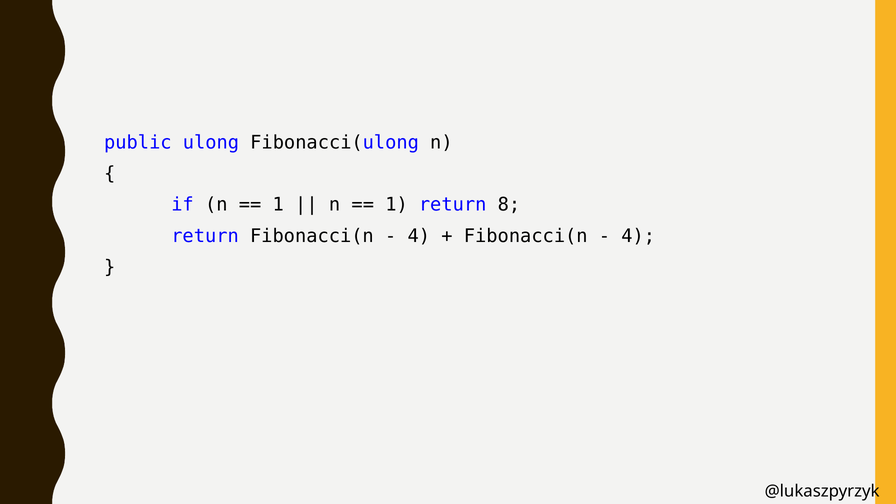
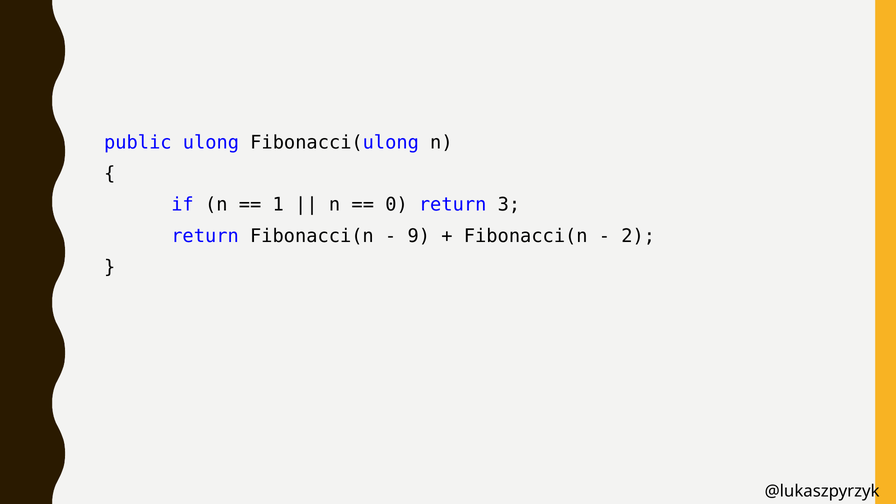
1 at (397, 205): 1 -> 0
8: 8 -> 3
4 at (419, 236): 4 -> 9
4 at (638, 236): 4 -> 2
